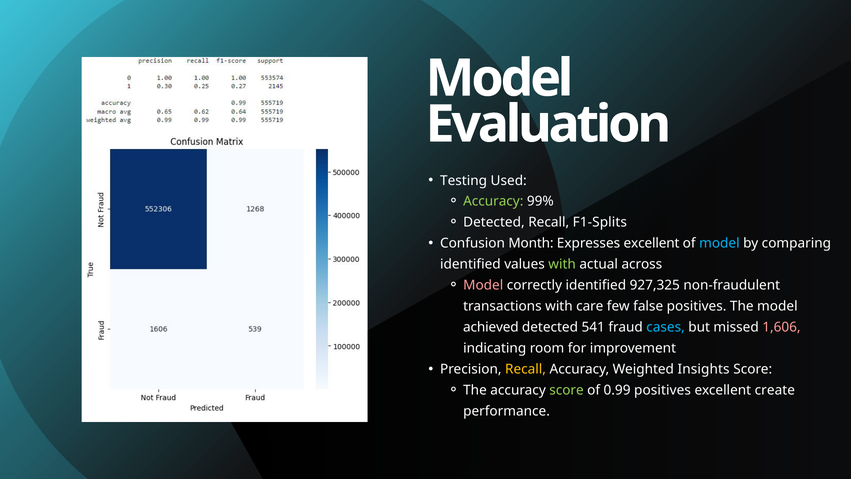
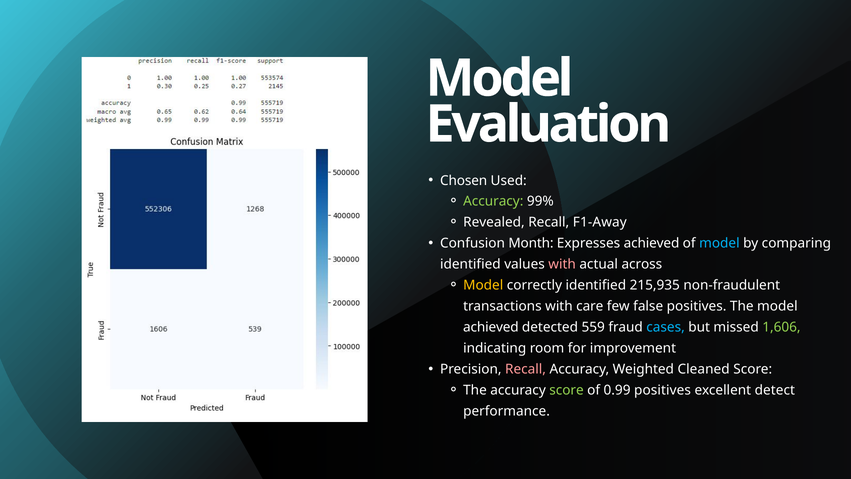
Testing: Testing -> Chosen
Detected at (494, 222): Detected -> Revealed
F1-Splits: F1-Splits -> F1-Away
Expresses excellent: excellent -> achieved
with at (562, 264) colour: light green -> pink
Model at (483, 285) colour: pink -> yellow
927,325: 927,325 -> 215,935
541: 541 -> 559
1,606 colour: pink -> light green
Recall at (526, 369) colour: yellow -> pink
Insights: Insights -> Cleaned
create: create -> detect
